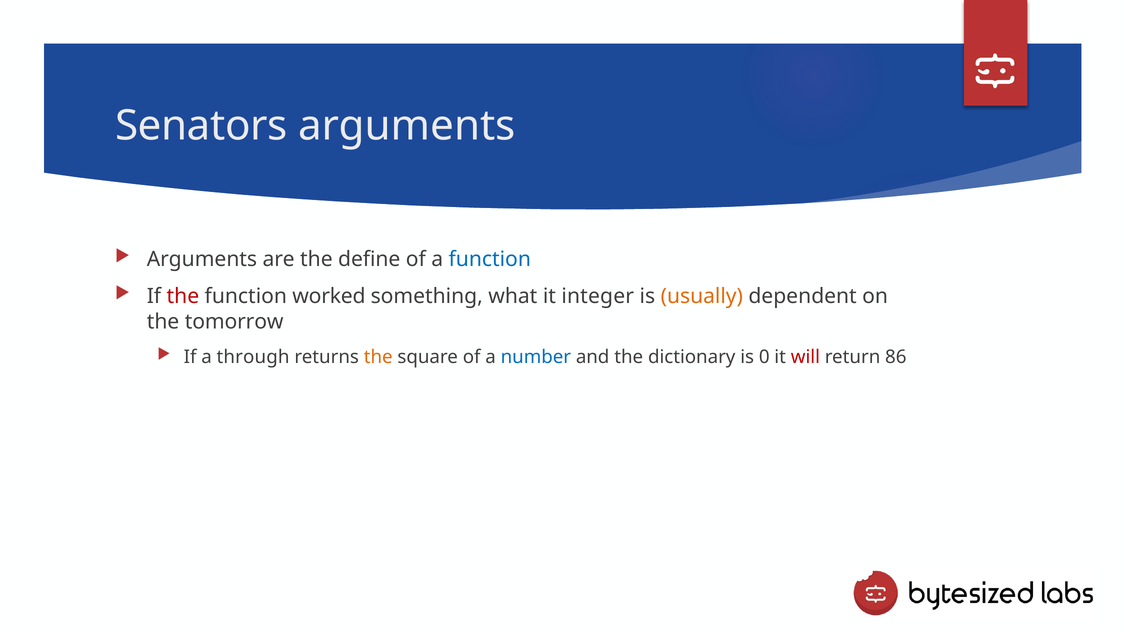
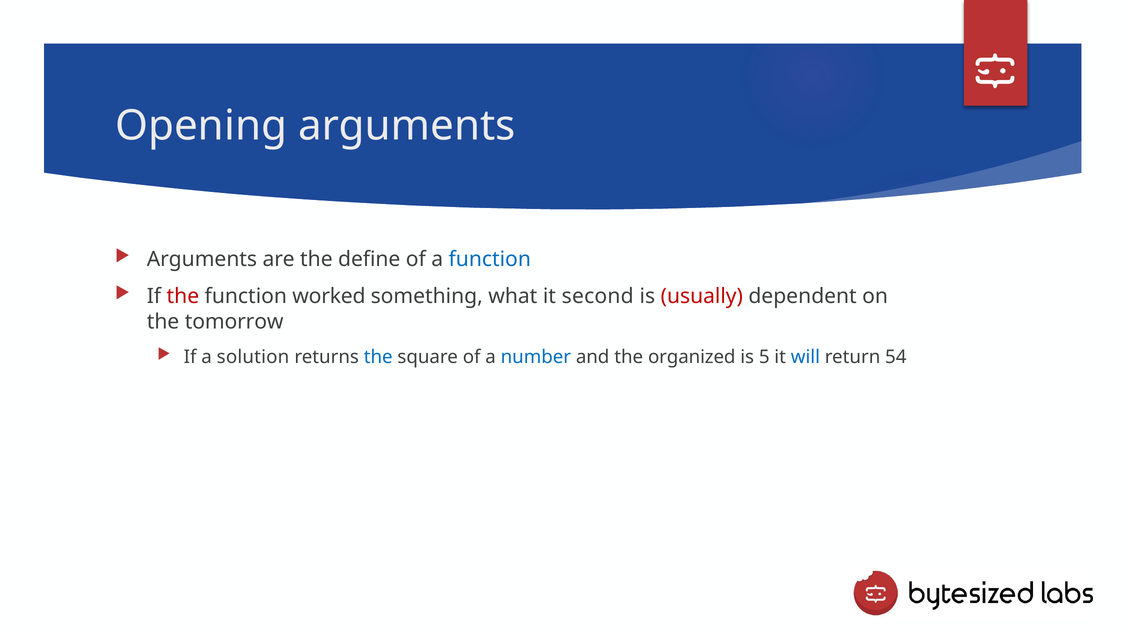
Senators: Senators -> Opening
integer: integer -> second
usually colour: orange -> red
through: through -> solution
the at (378, 357) colour: orange -> blue
dictionary: dictionary -> organized
0: 0 -> 5
will colour: red -> blue
86: 86 -> 54
